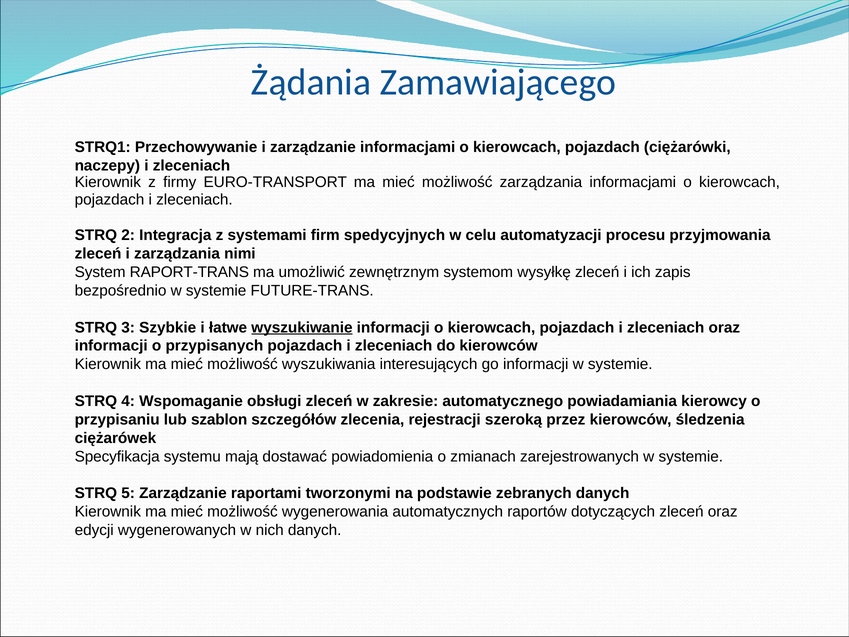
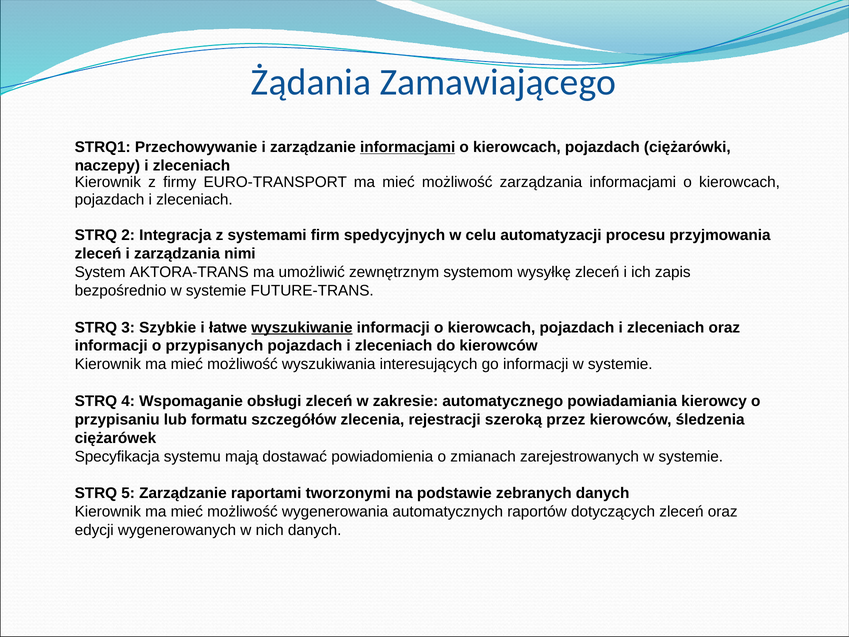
informacjami at (408, 147) underline: none -> present
RAPORT-TRANS: RAPORT-TRANS -> AKTORA-TRANS
szablon: szablon -> formatu
